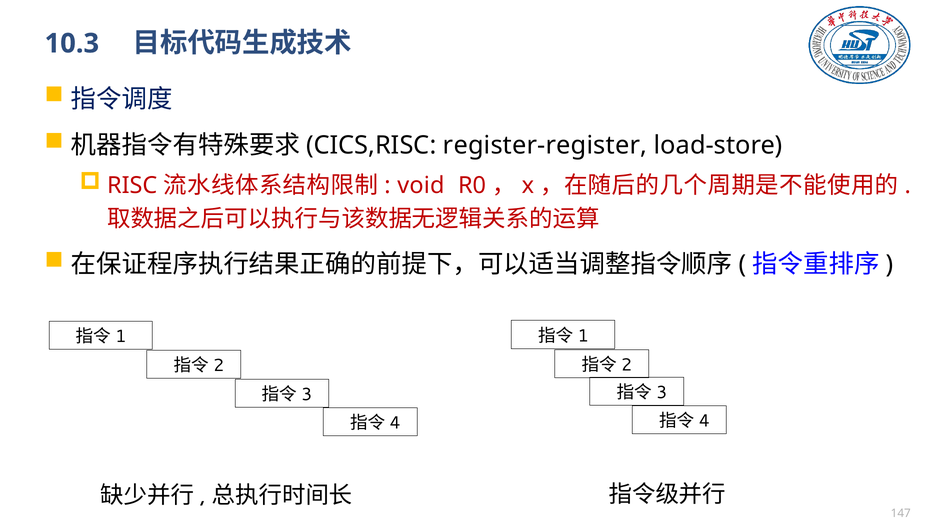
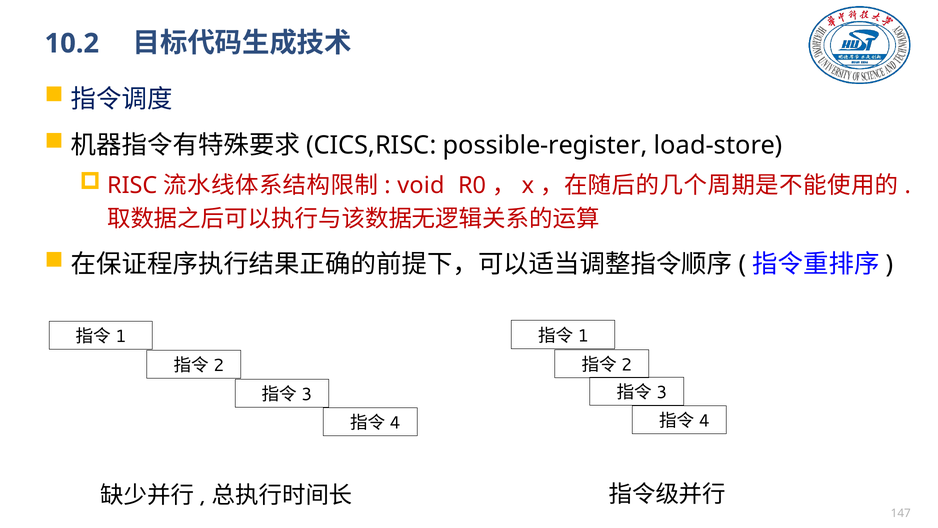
10.3: 10.3 -> 10.2
register-register: register-register -> possible-register
